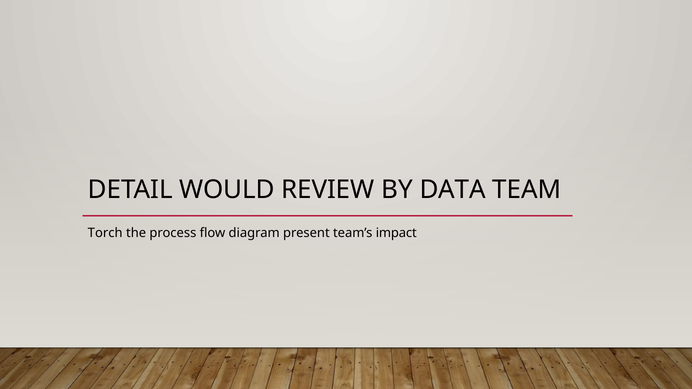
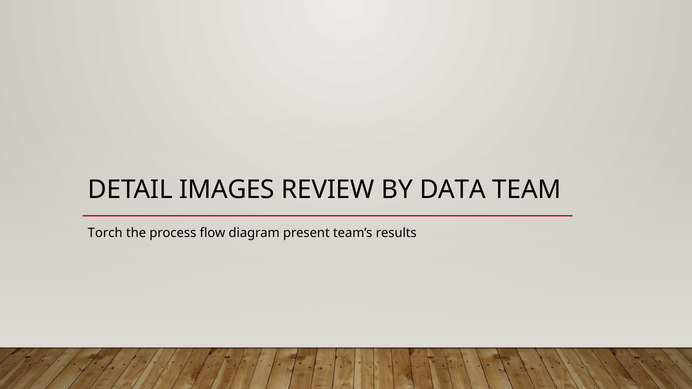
WOULD: WOULD -> IMAGES
impact: impact -> results
